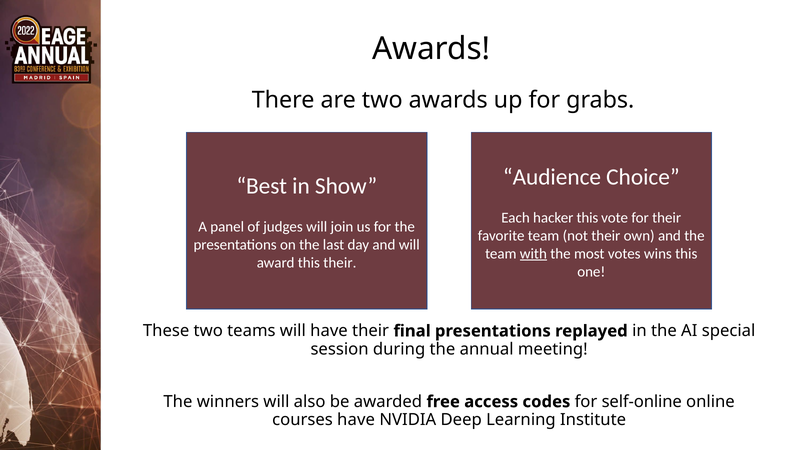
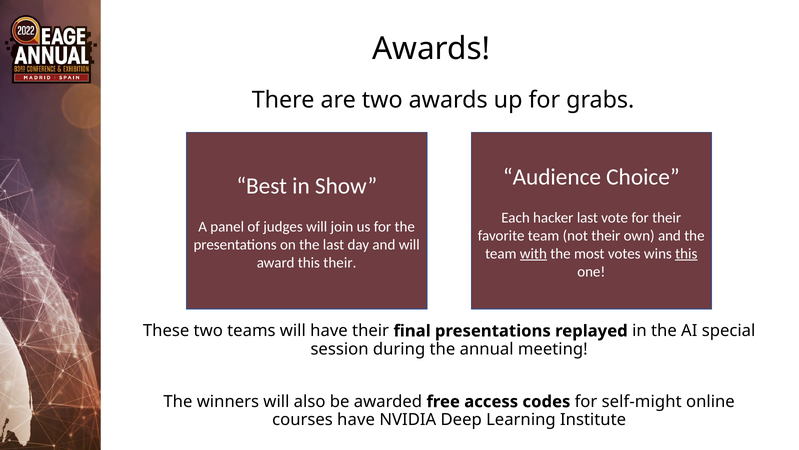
hacker this: this -> last
this at (686, 253) underline: none -> present
self-online: self-online -> self-might
